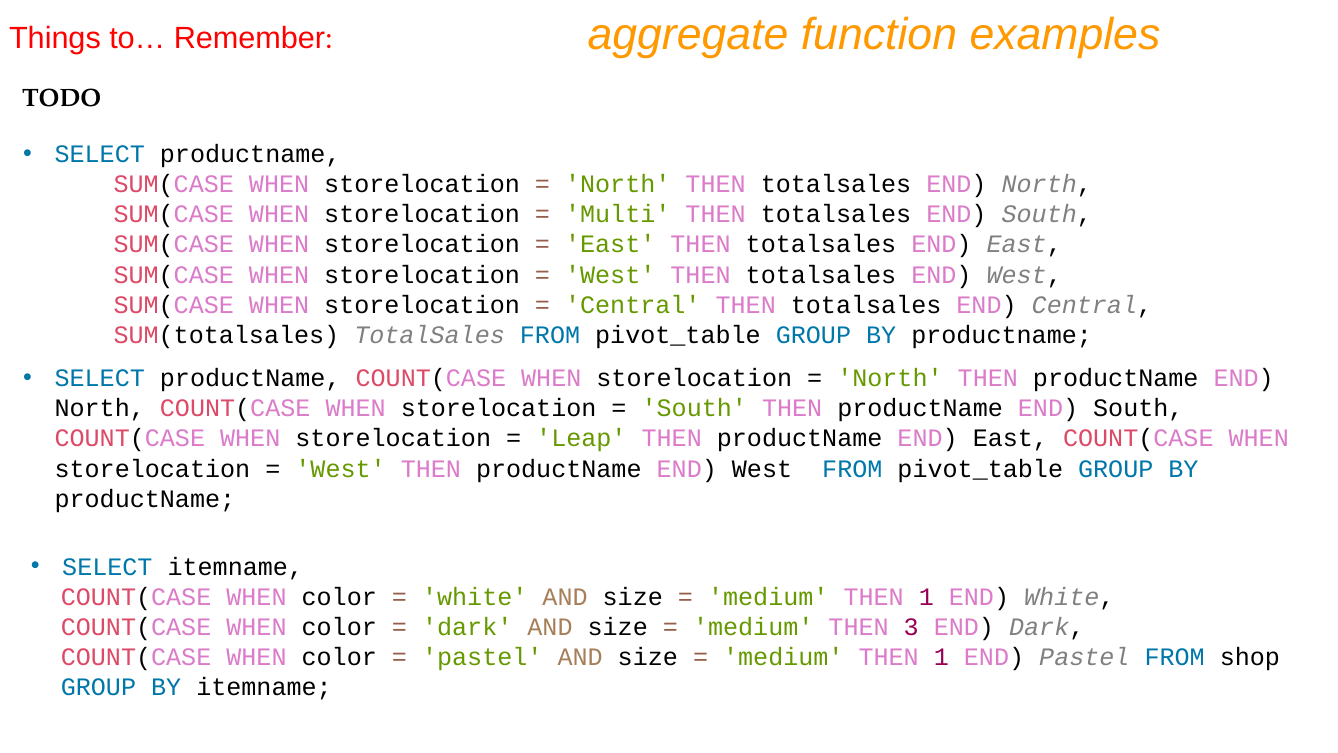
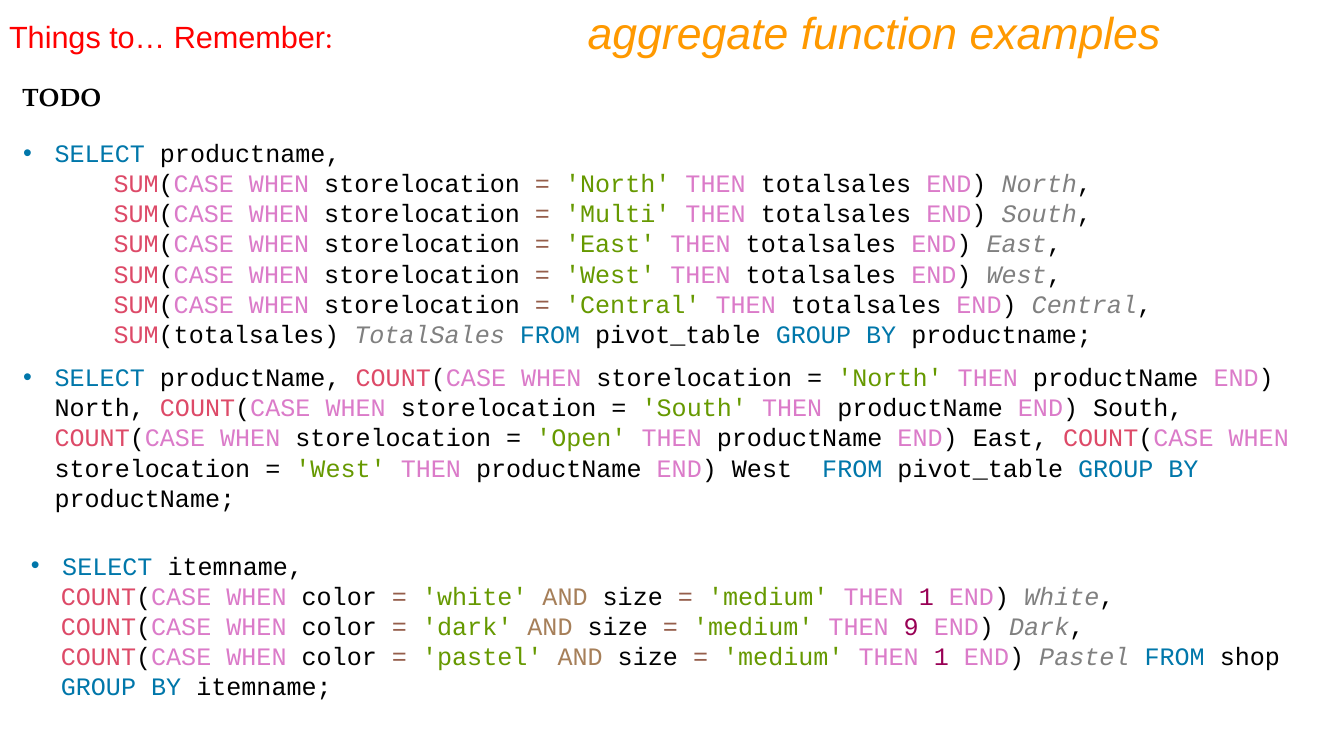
Leap: Leap -> Open
3: 3 -> 9
